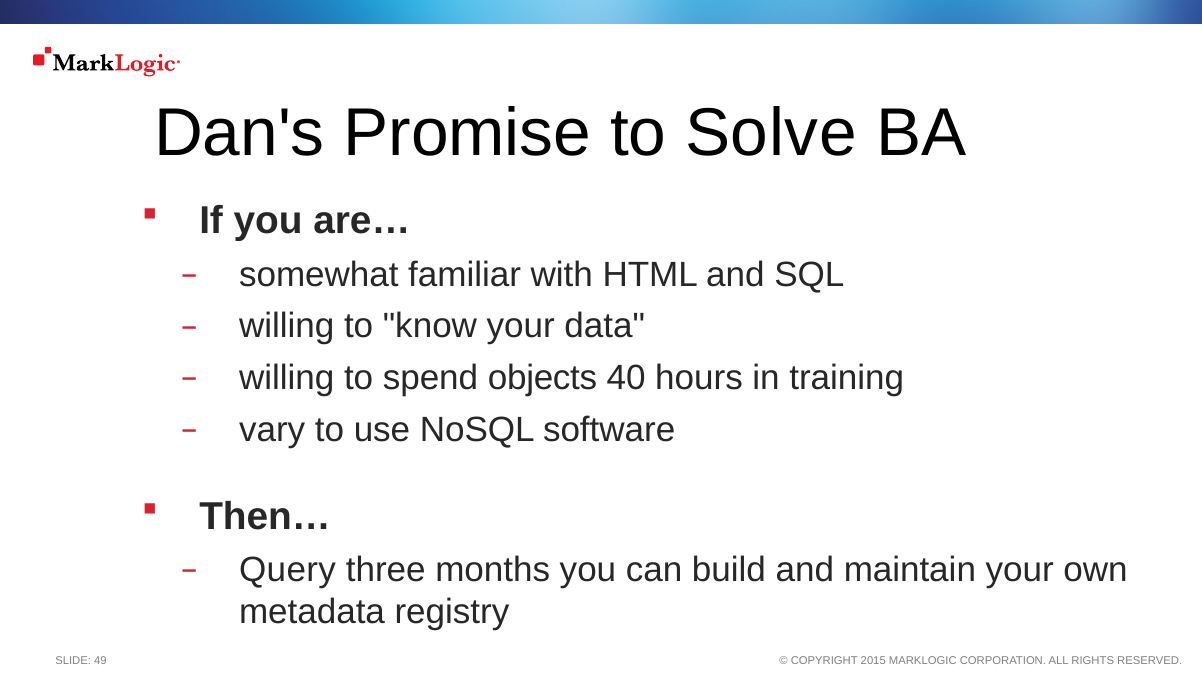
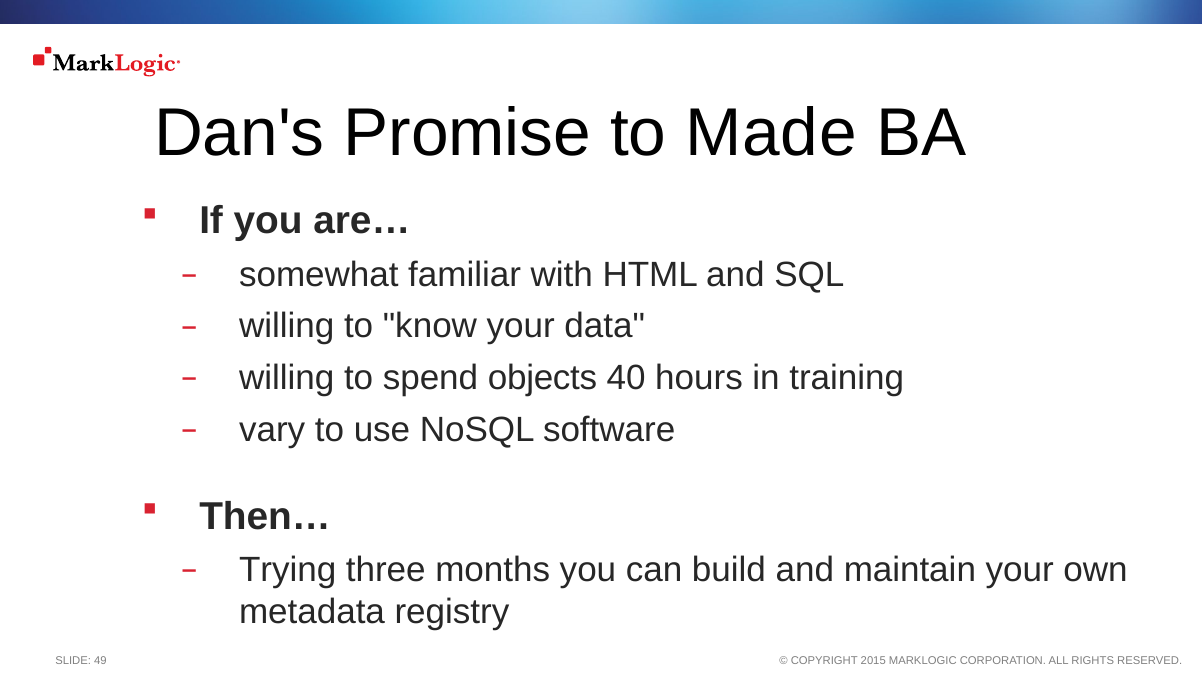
Solve: Solve -> Made
Query: Query -> Trying
